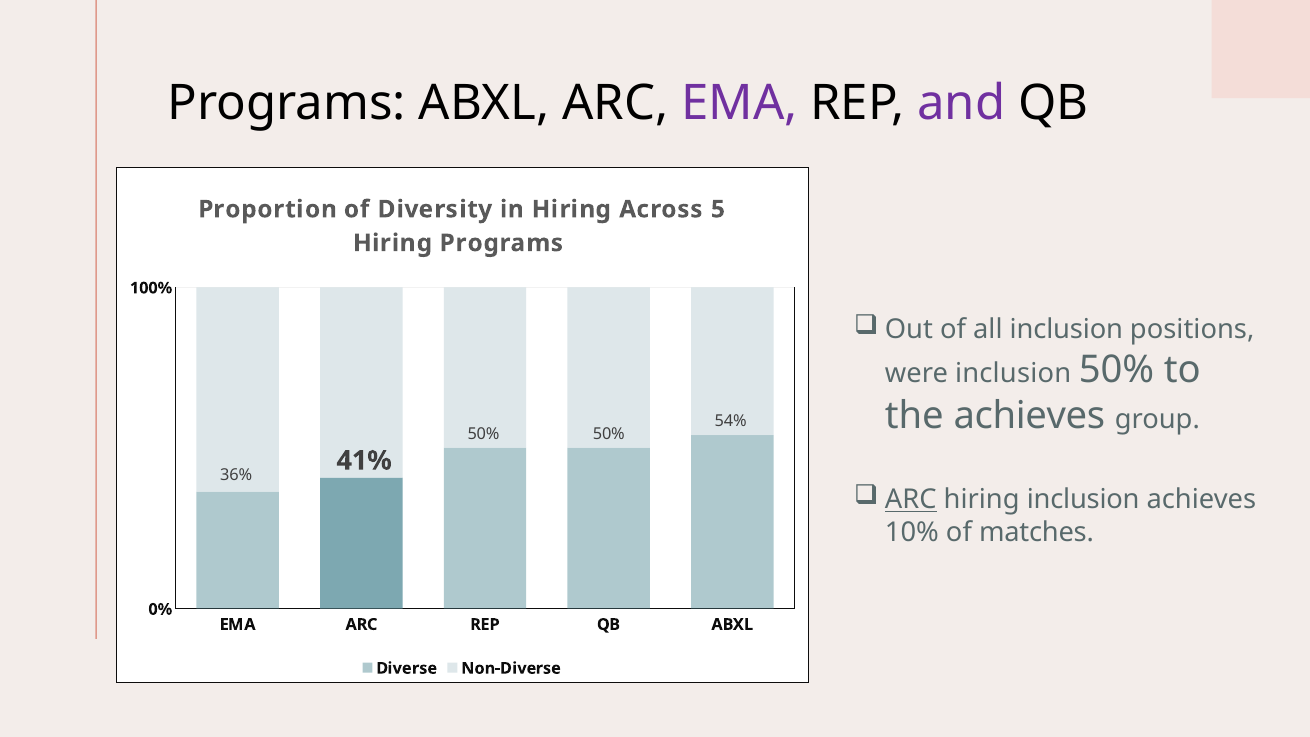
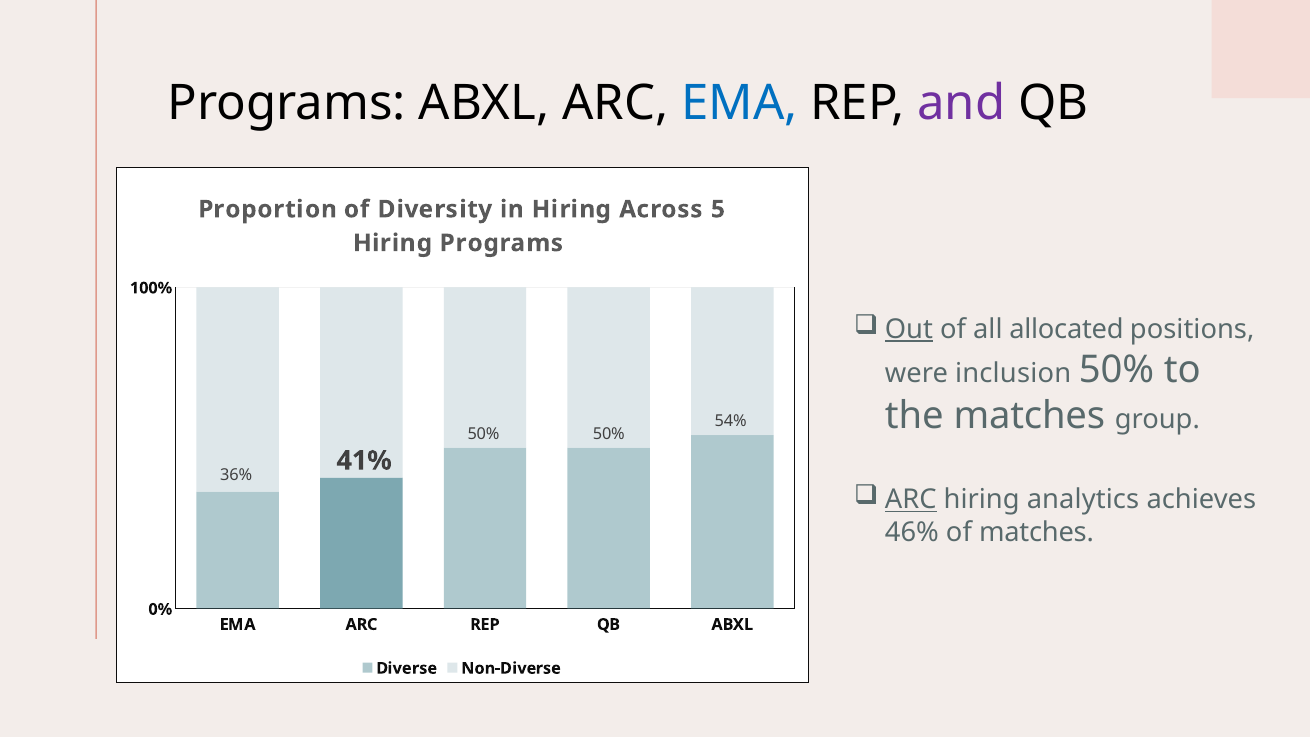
EMA at (739, 103) colour: purple -> blue
Out underline: none -> present
all inclusion: inclusion -> allocated
the achieves: achieves -> matches
hiring inclusion: inclusion -> analytics
10%: 10% -> 46%
